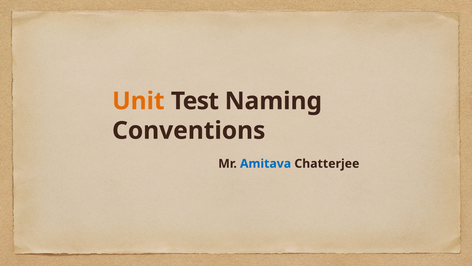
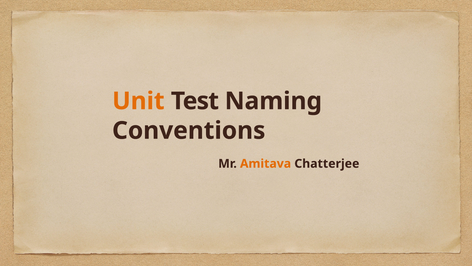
Amitava colour: blue -> orange
